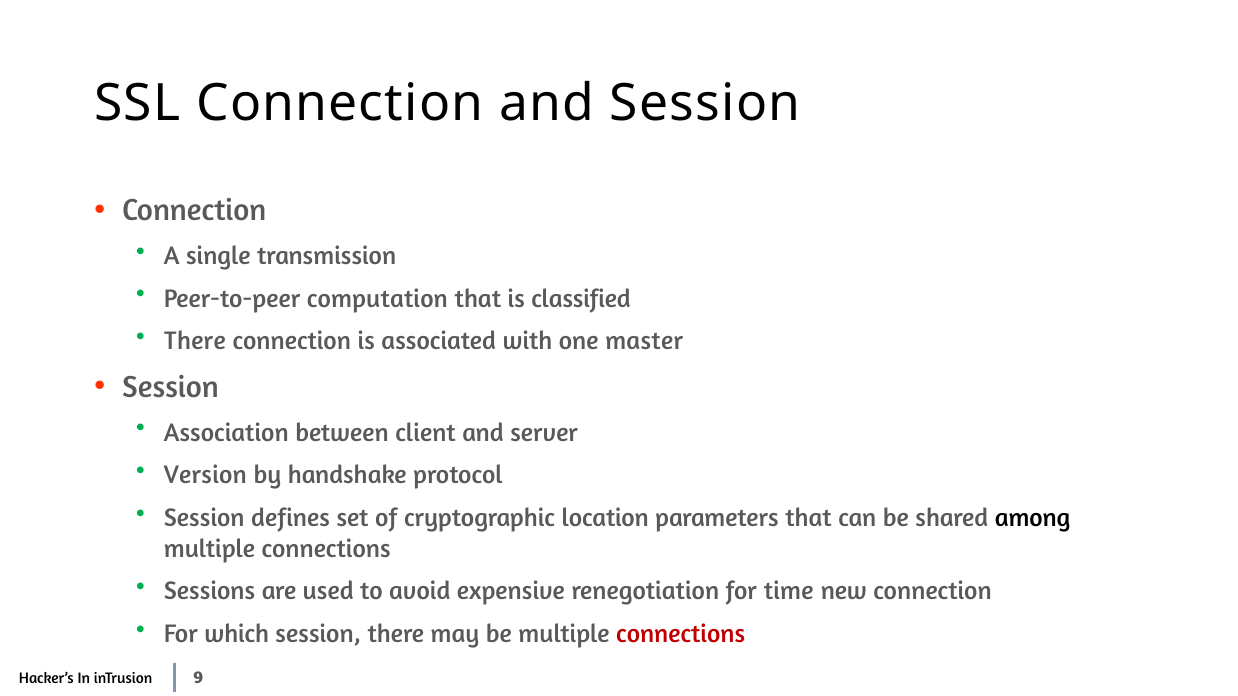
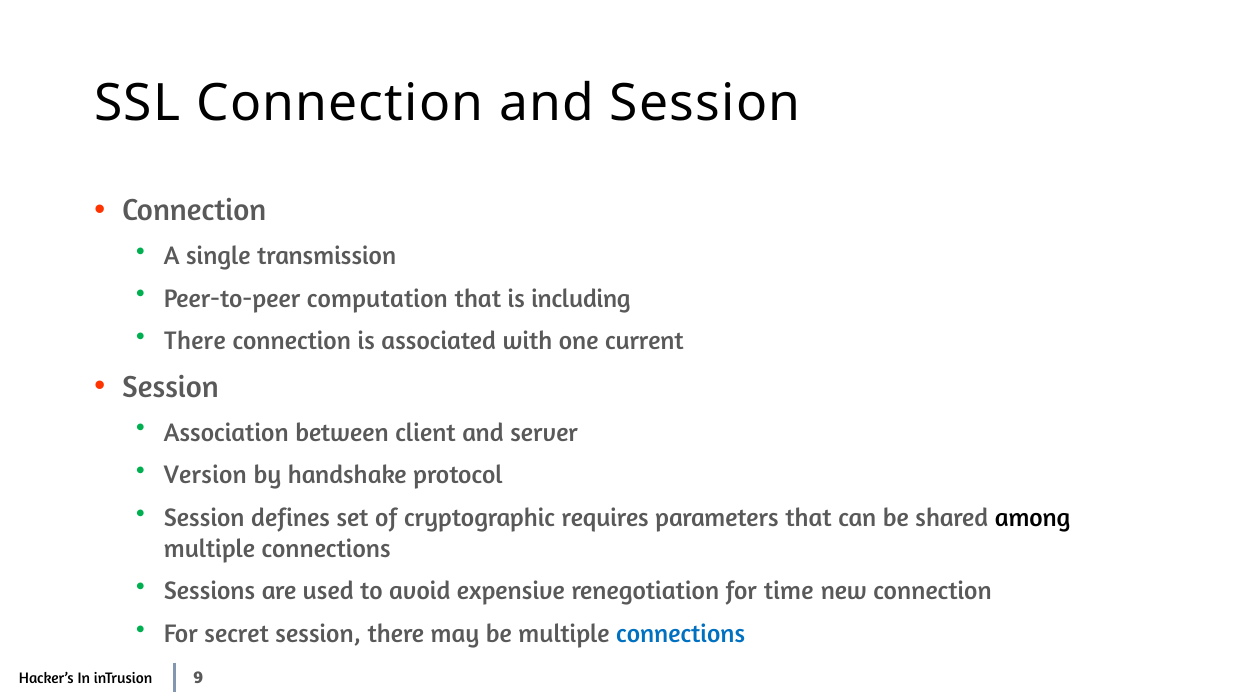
classified: classified -> including
master: master -> current
location: location -> requires
which: which -> secret
connections at (681, 634) colour: red -> blue
